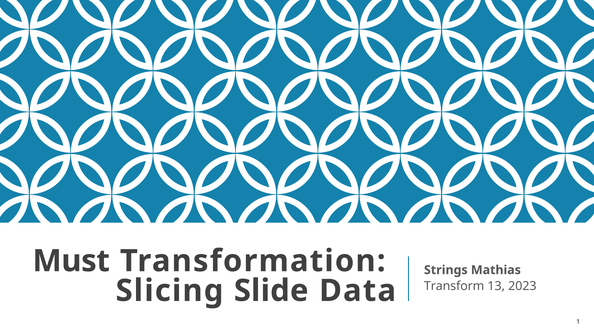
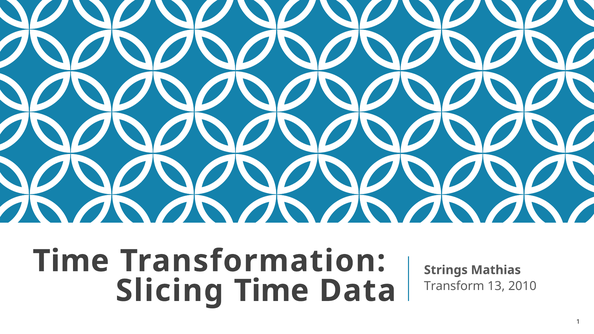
Must at (71, 261): Must -> Time
2023: 2023 -> 2010
Slicing Slide: Slide -> Time
